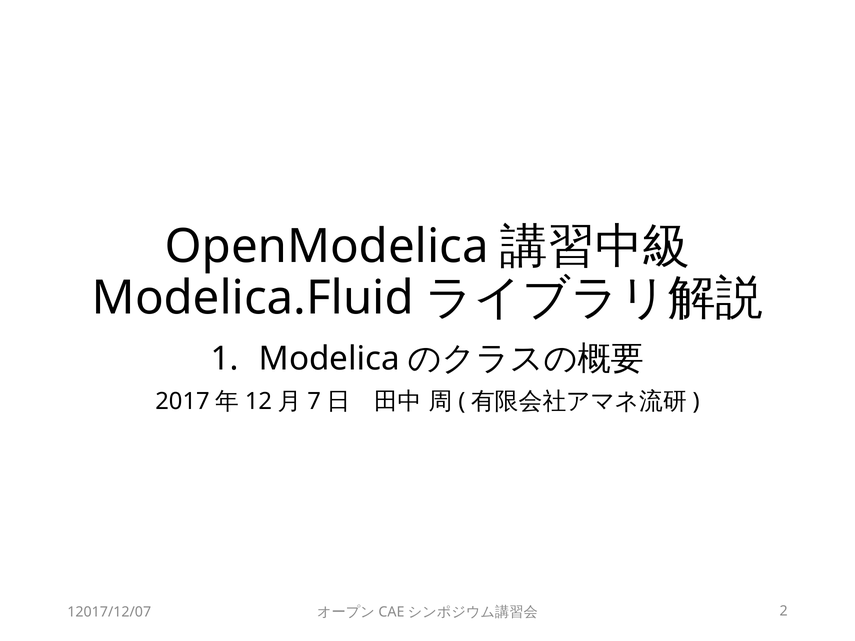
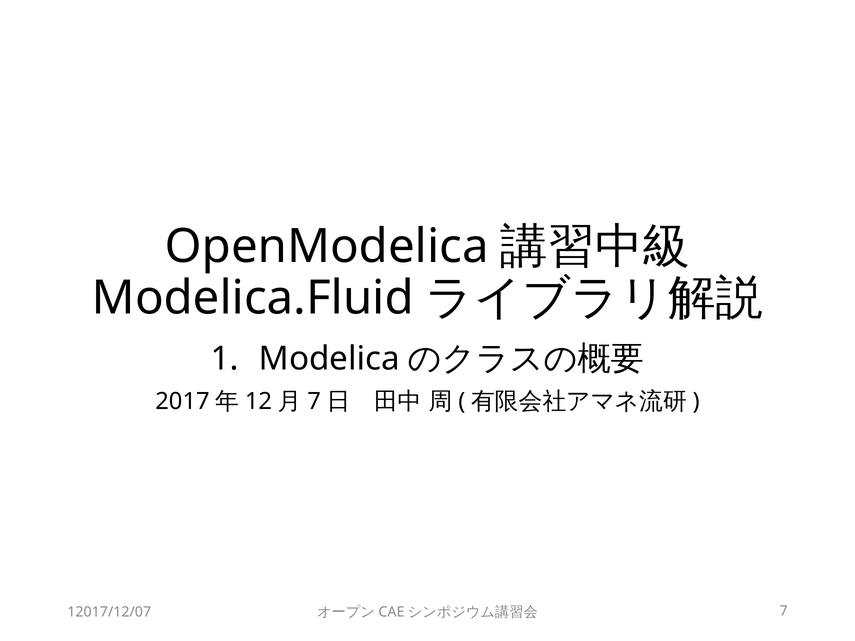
2: 2 -> 7
